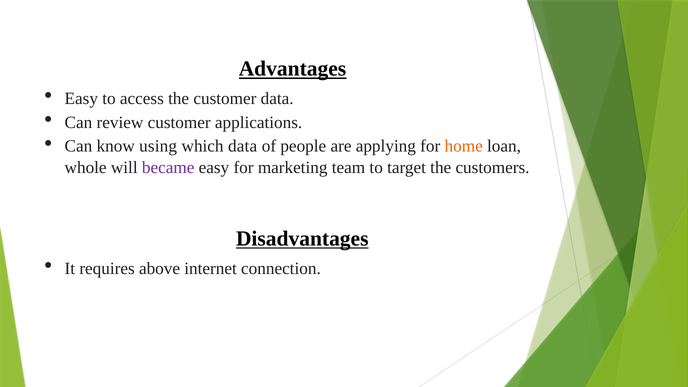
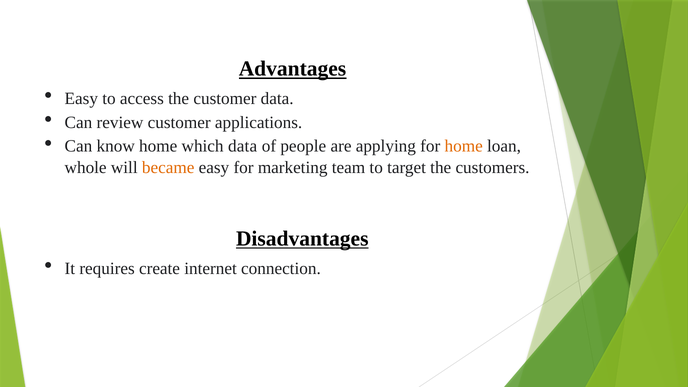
know using: using -> home
became colour: purple -> orange
above: above -> create
